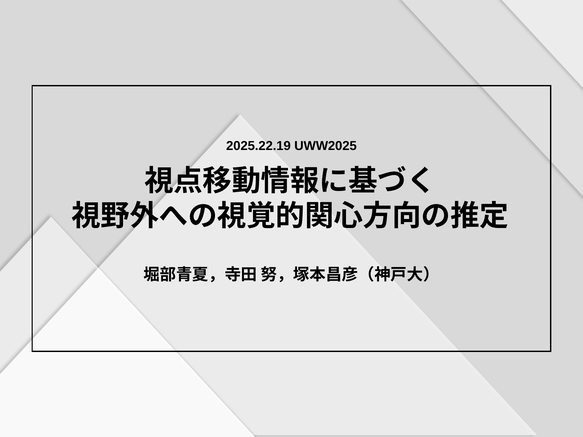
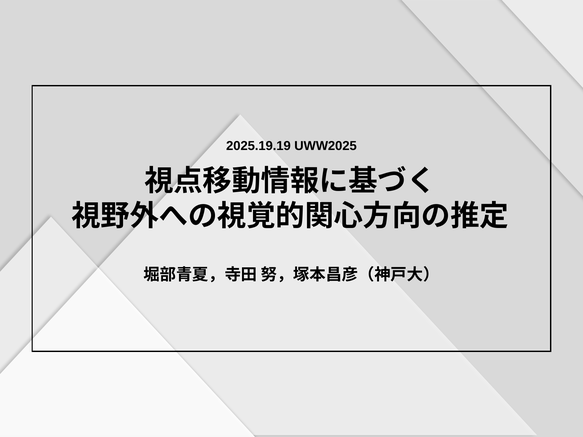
2025.22.19: 2025.22.19 -> 2025.19.19
